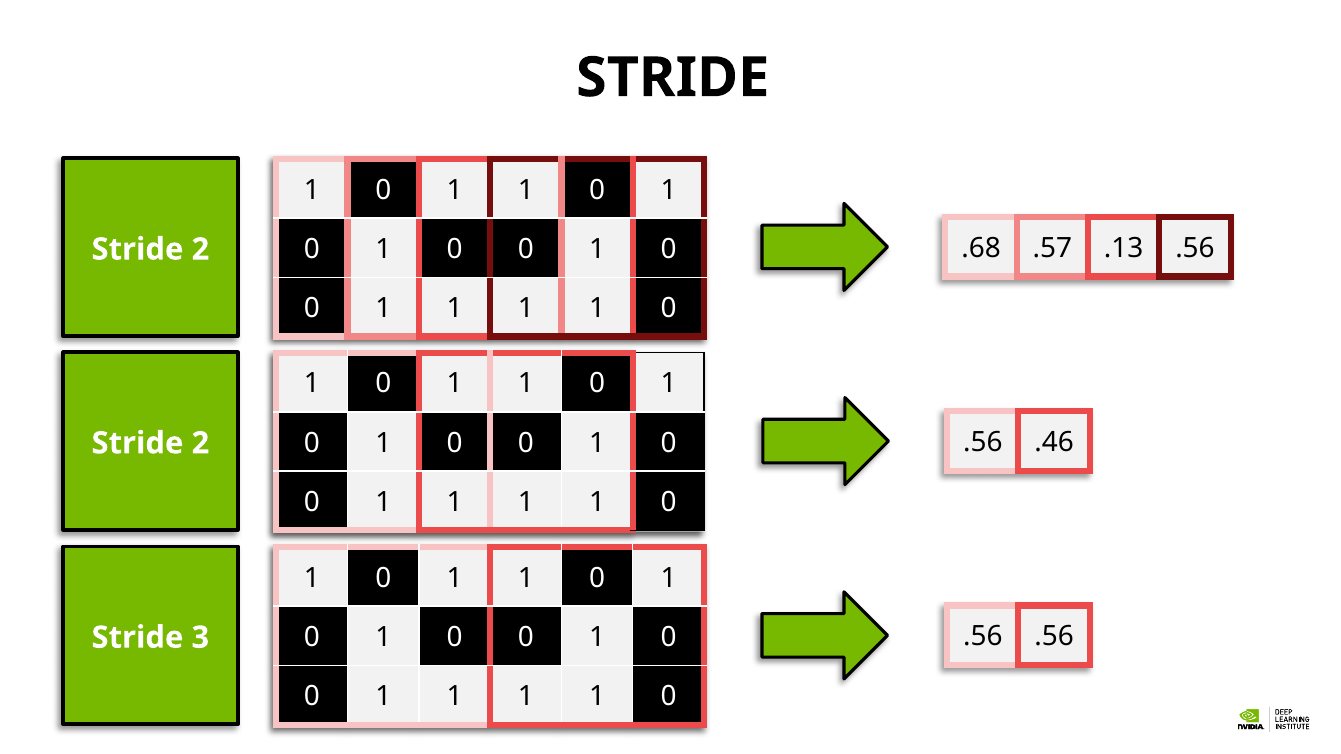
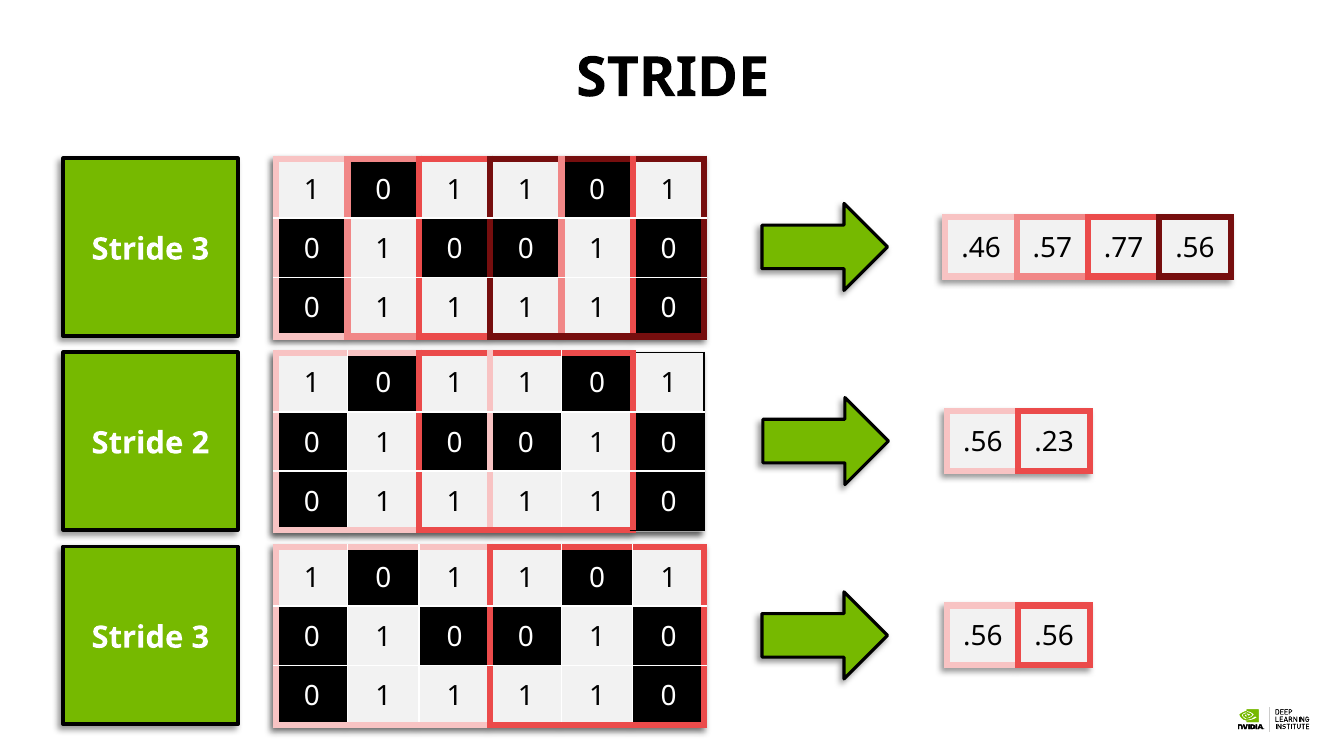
.68: .68 -> .46
.13: .13 -> .77
2 at (200, 249): 2 -> 3
.46: .46 -> .23
